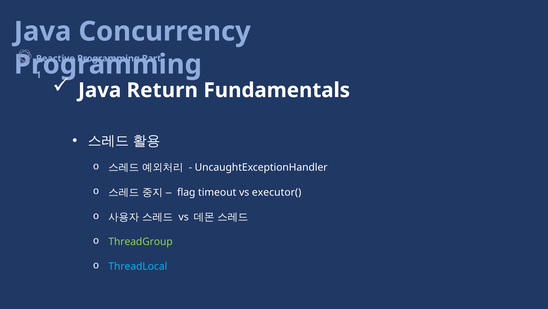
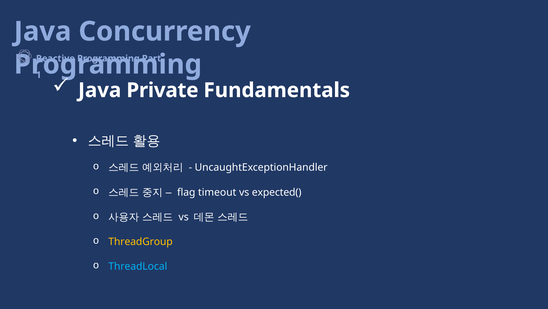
Return: Return -> Private
executor(: executor( -> expected(
ThreadGroup colour: light green -> yellow
